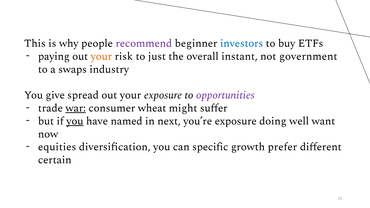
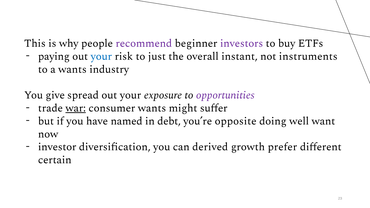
investors colour: blue -> purple
your at (101, 56) colour: orange -> blue
government: government -> instruments
a swaps: swaps -> wants
consumer wheat: wheat -> wants
you at (75, 121) underline: present -> none
next: next -> debt
you’re exposure: exposure -> opposite
equities: equities -> investor
specific: specific -> derived
